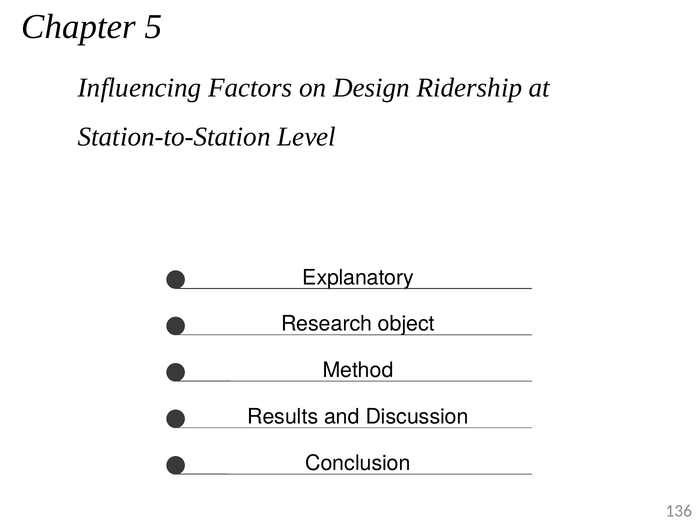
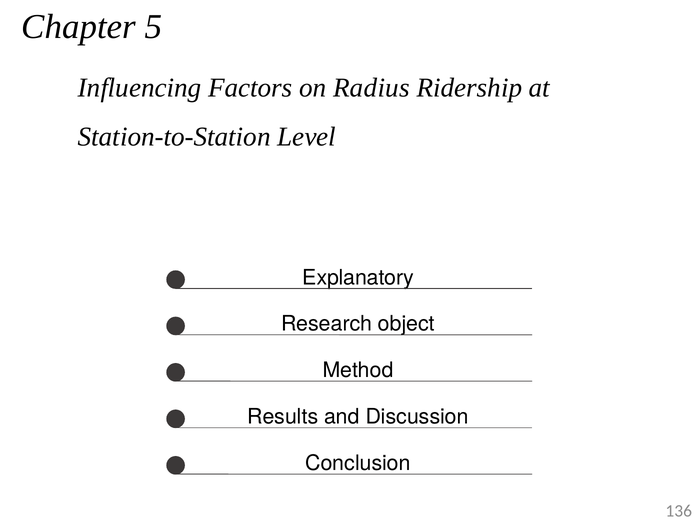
Design: Design -> Radius
